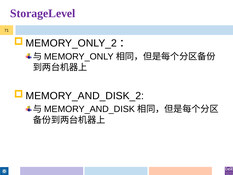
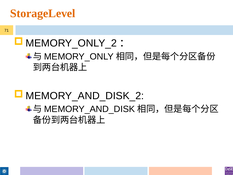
StorageLevel colour: purple -> orange
